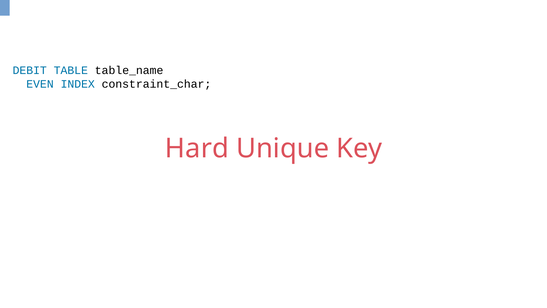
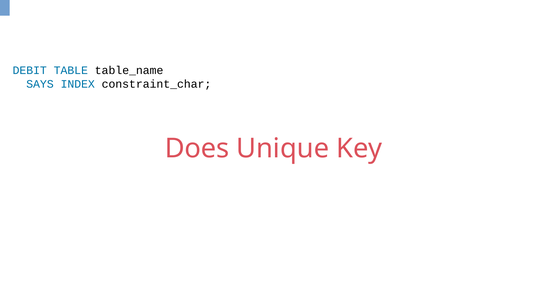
EVEN: EVEN -> SAYS
Hard: Hard -> Does
